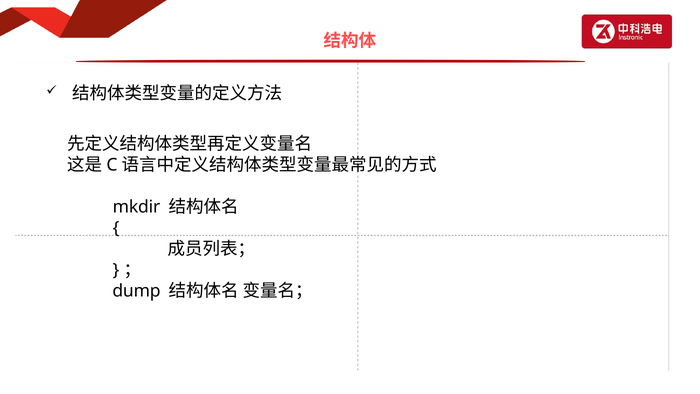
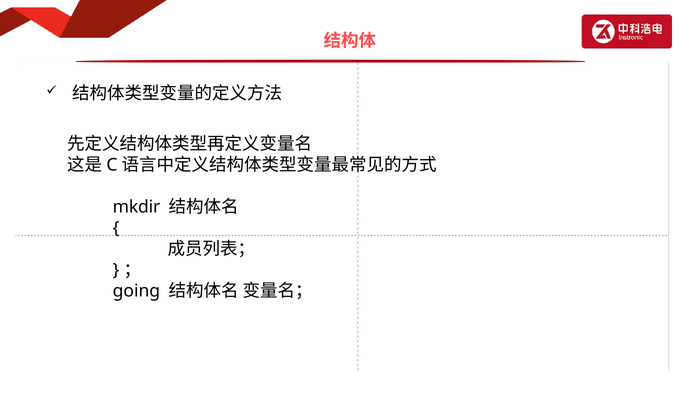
dump: dump -> going
